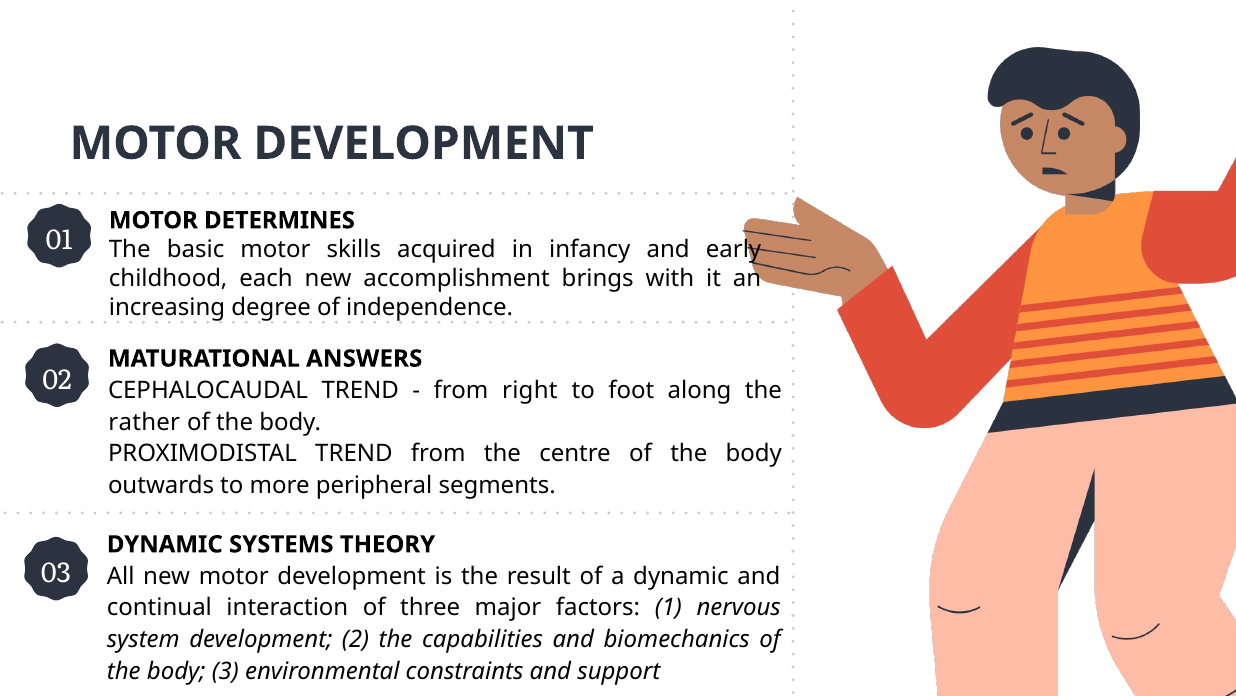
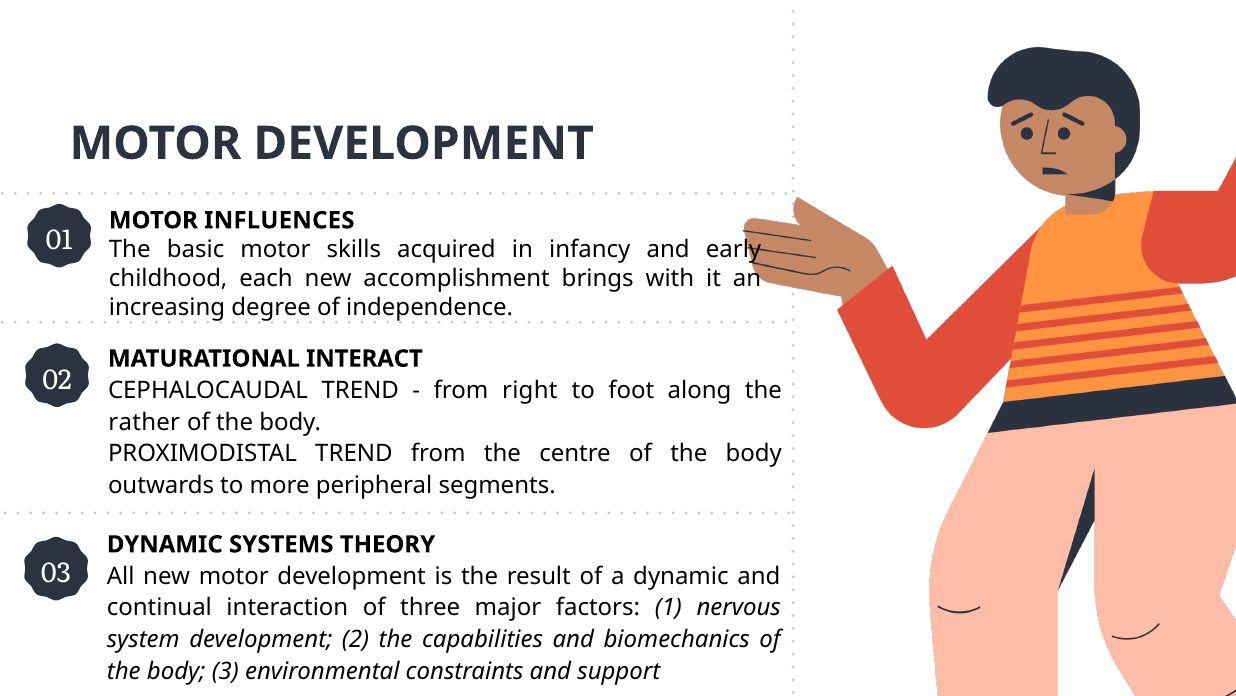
DETERMINES: DETERMINES -> INFLUENCES
ANSWERS: ANSWERS -> INTERACT
